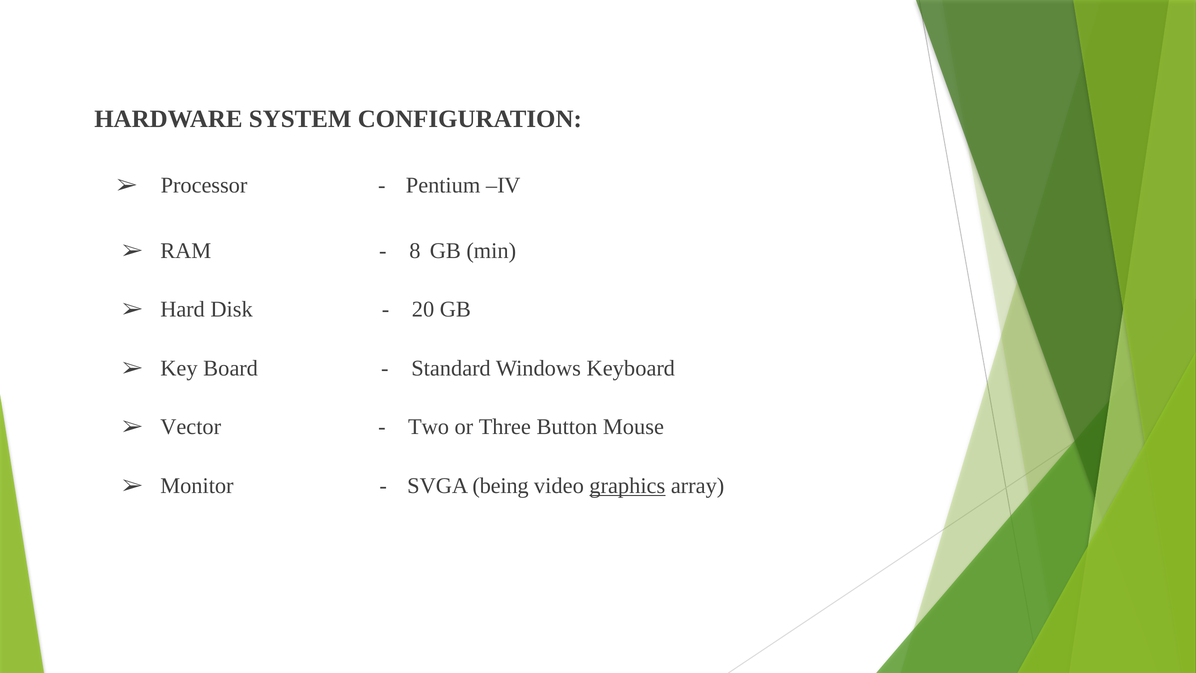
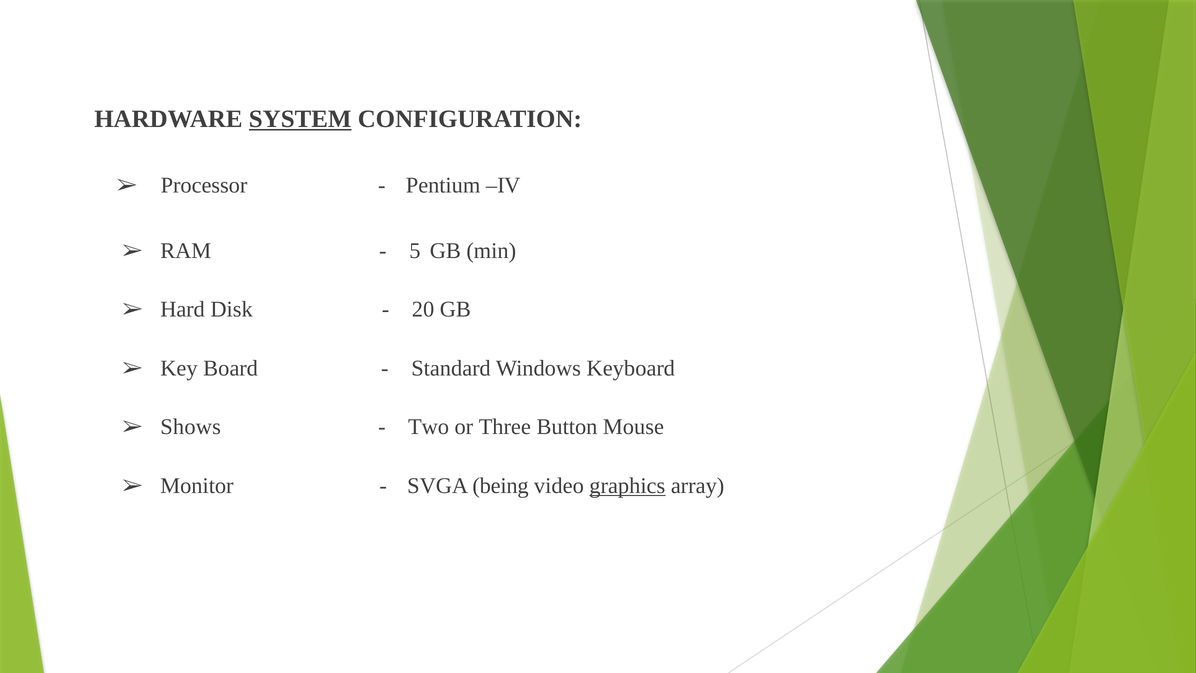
SYSTEM underline: none -> present
8: 8 -> 5
Vector: Vector -> Shows
